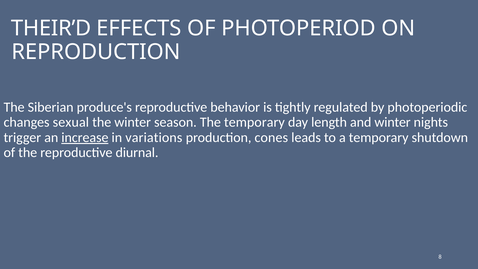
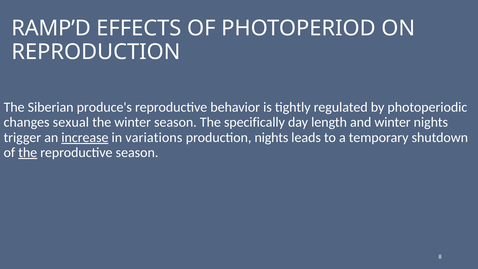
THEIR’D: THEIR’D -> RAMP’D
The temporary: temporary -> specifically
production cones: cones -> nights
the at (28, 152) underline: none -> present
reproductive diurnal: diurnal -> season
